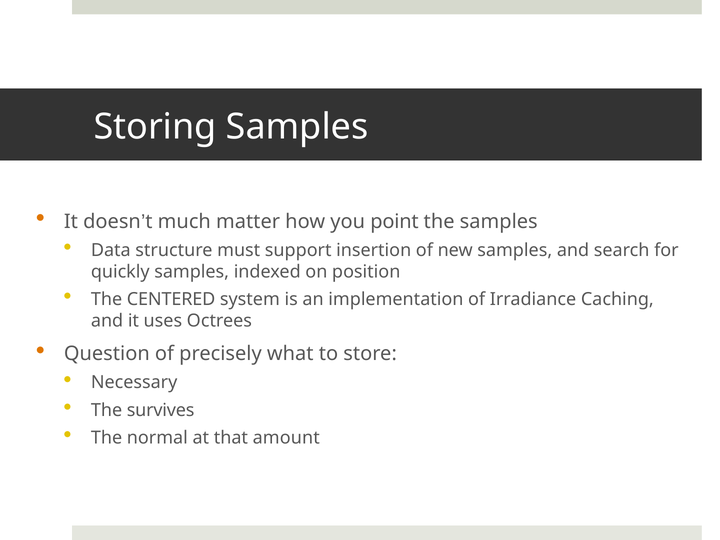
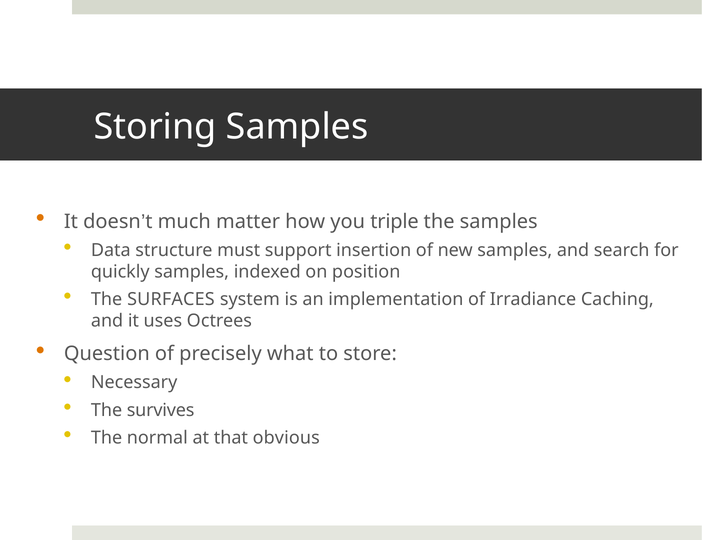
point: point -> triple
CENTERED: CENTERED -> SURFACES
amount: amount -> obvious
